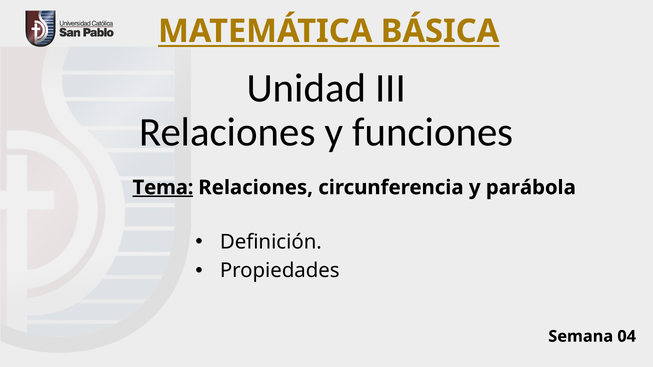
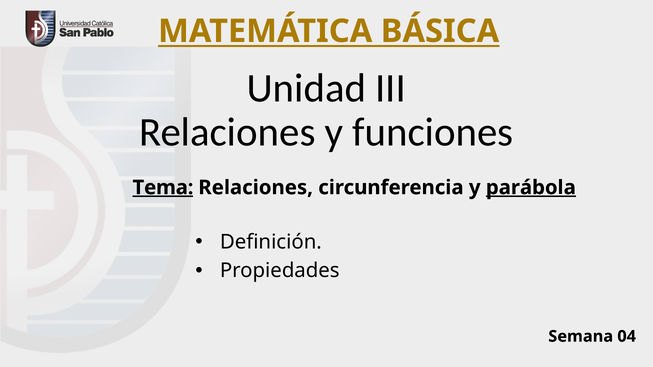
parábola underline: none -> present
